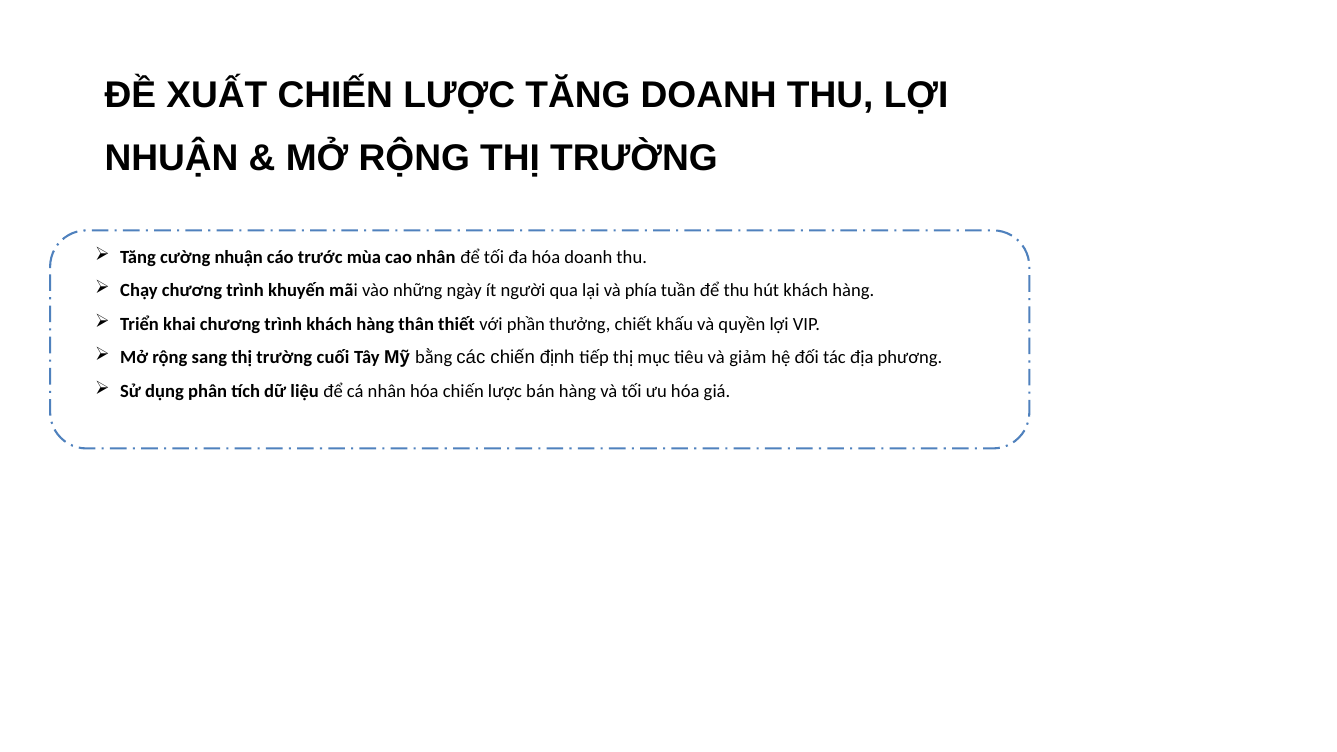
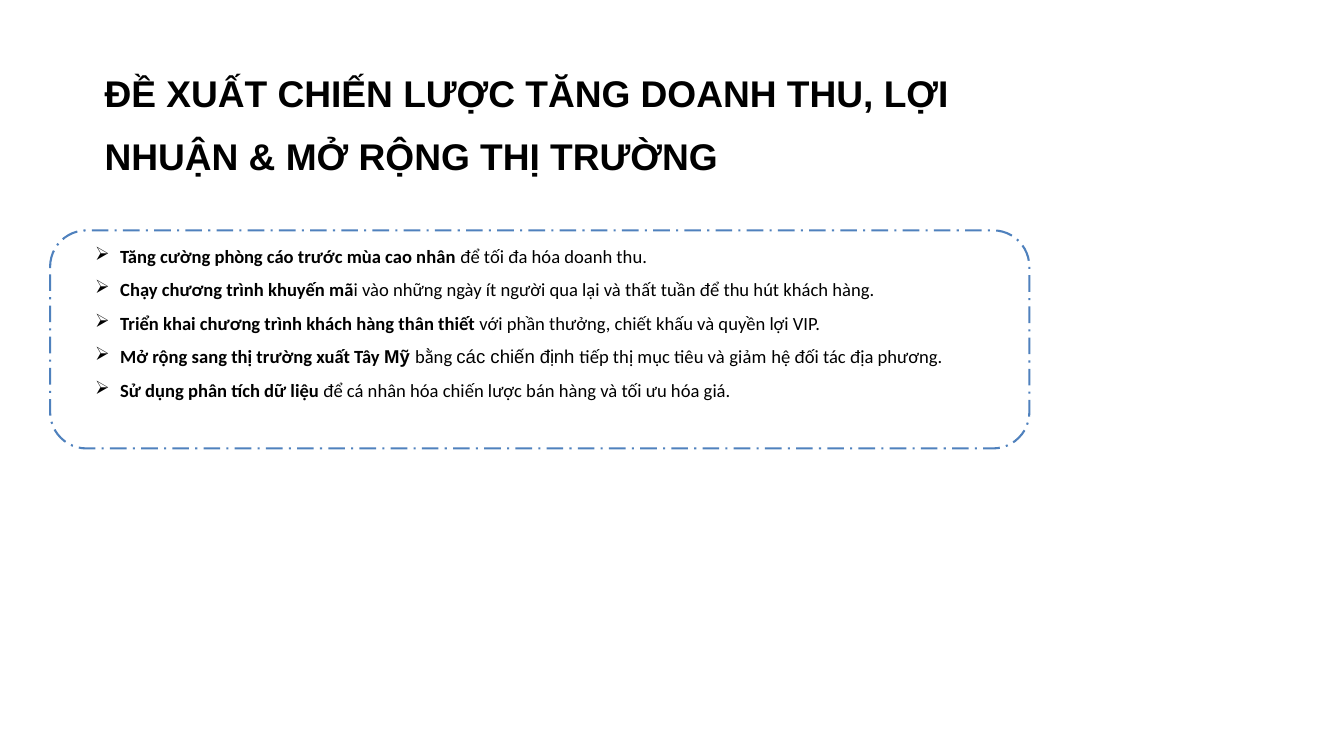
cường nhuận: nhuận -> phòng
phía: phía -> thất
trường cuối: cuối -> xuất
